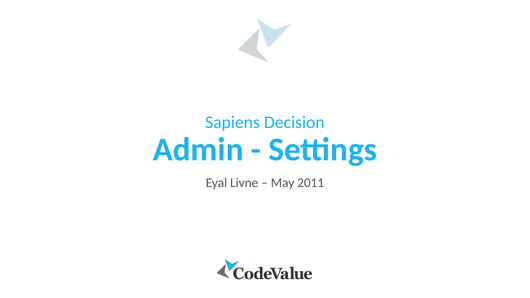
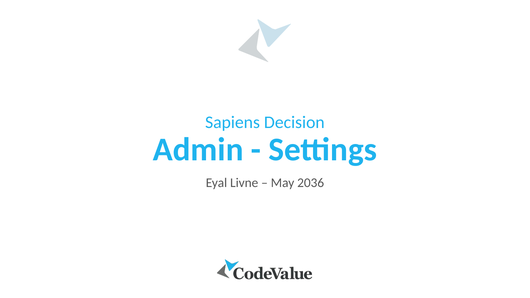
2011: 2011 -> 2036
